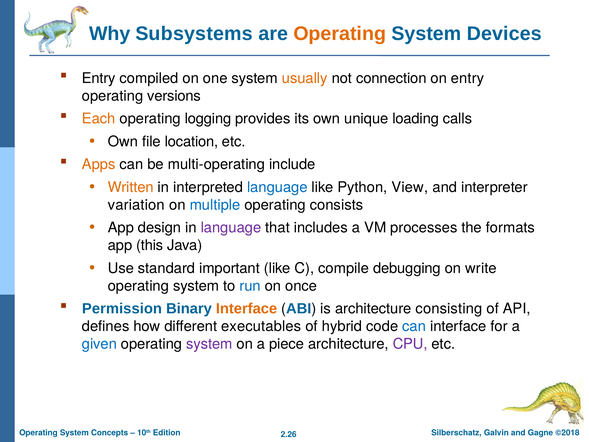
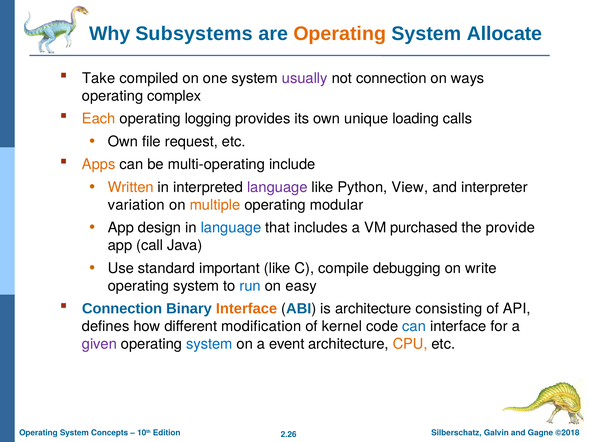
Devices: Devices -> Allocate
Entry at (99, 78): Entry -> Take
usually colour: orange -> purple
on entry: entry -> ways
versions: versions -> complex
location: location -> request
language at (277, 187) colour: blue -> purple
multiple colour: blue -> orange
consists: consists -> modular
language at (231, 228) colour: purple -> blue
processes: processes -> purchased
formats: formats -> provide
this: this -> call
once: once -> easy
Permission at (122, 309): Permission -> Connection
executables: executables -> modification
hybrid: hybrid -> kernel
given colour: blue -> purple
system at (209, 344) colour: purple -> blue
piece: piece -> event
CPU colour: purple -> orange
